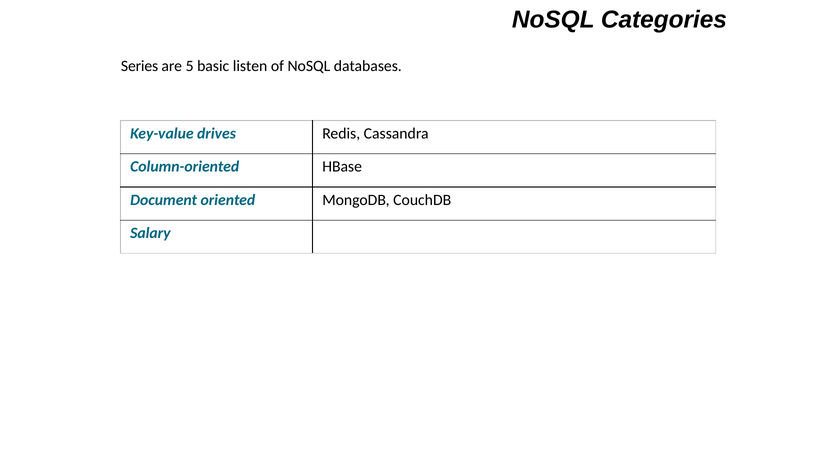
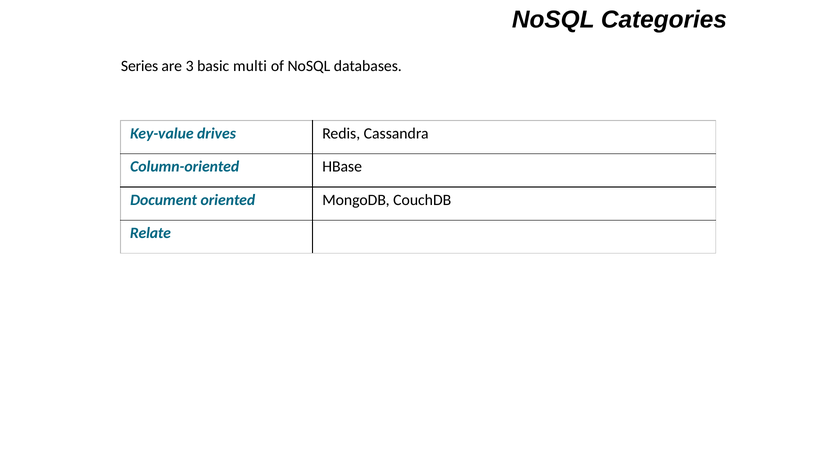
5: 5 -> 3
listen: listen -> multi
Salary: Salary -> Relate
